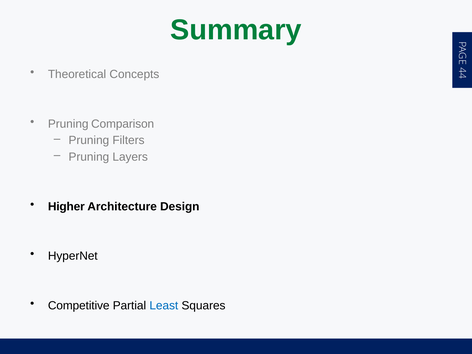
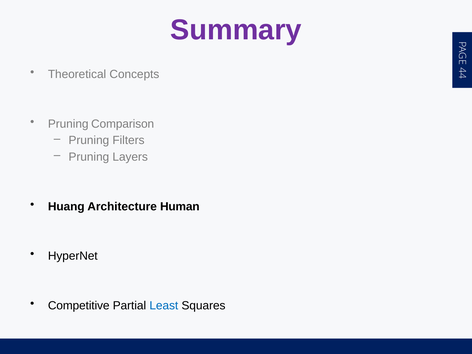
Summary colour: green -> purple
Higher: Higher -> Huang
Design: Design -> Human
